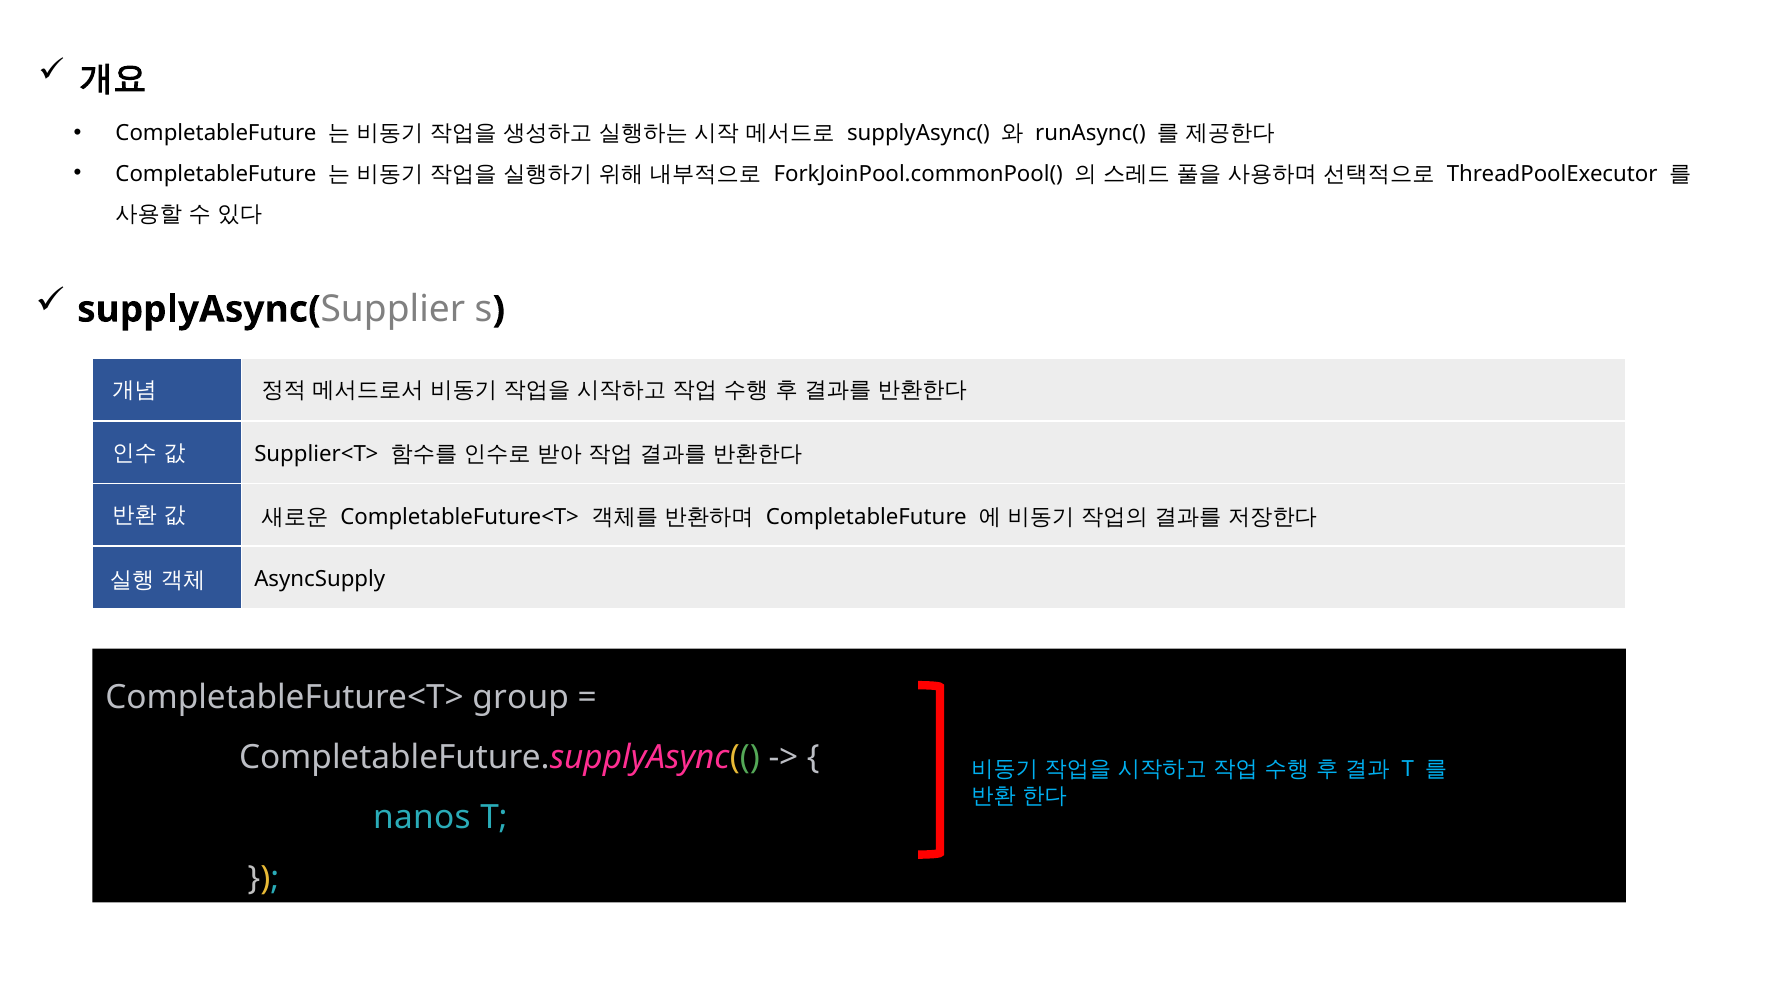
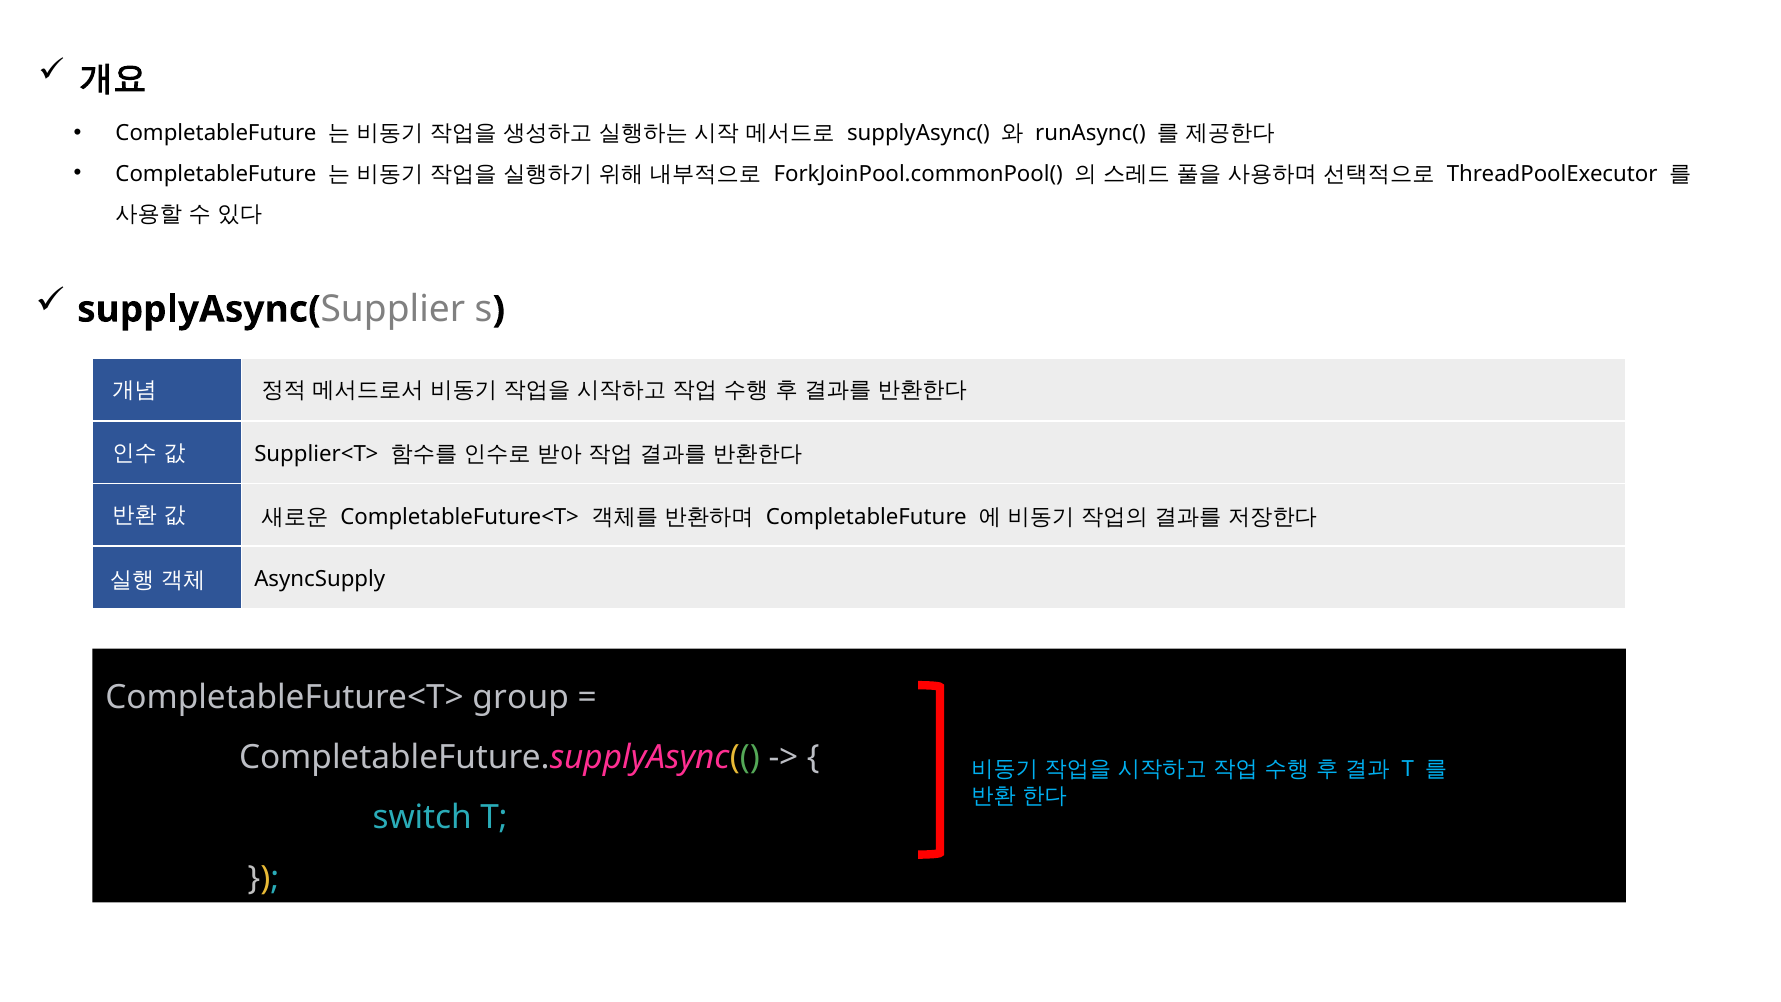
nanos: nanos -> switch
